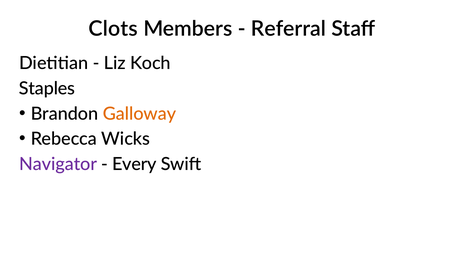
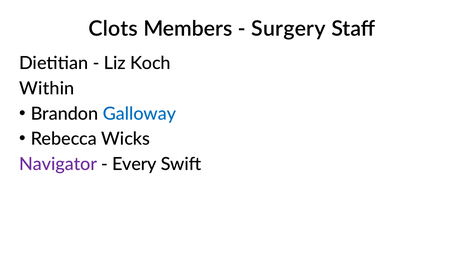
Referral: Referral -> Surgery
Staples: Staples -> Within
Galloway colour: orange -> blue
